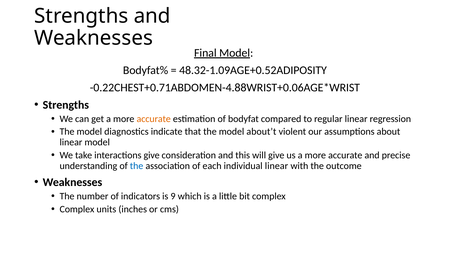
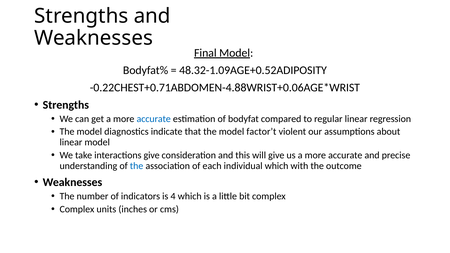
accurate at (154, 119) colour: orange -> blue
about’t: about’t -> factor’t
individual linear: linear -> which
9: 9 -> 4
